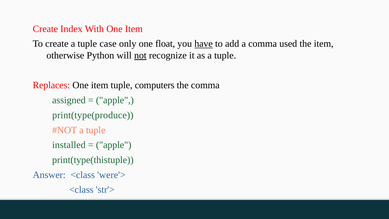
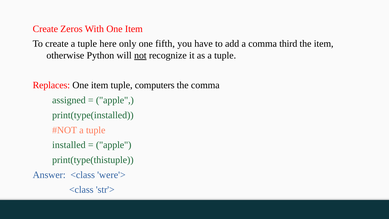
Index: Index -> Zeros
case: case -> here
float: float -> fifth
have underline: present -> none
used: used -> third
print(type(produce: print(type(produce -> print(type(installed
